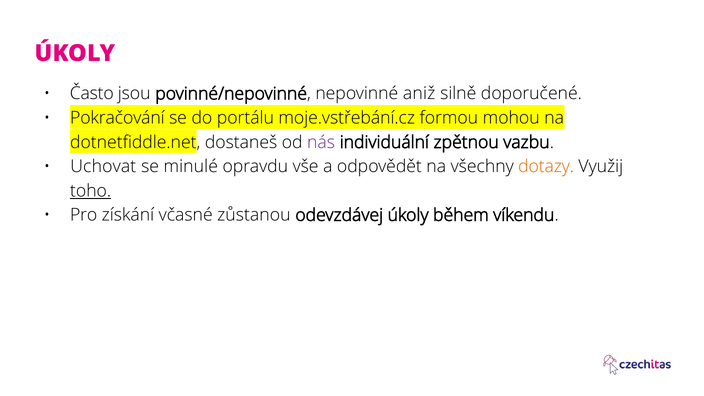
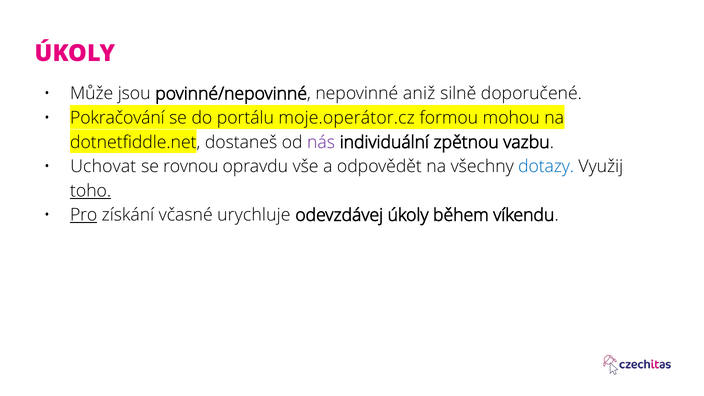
Často: Často -> Může
moje.vstřebání.cz: moje.vstřebání.cz -> moje.operátor.cz
minulé: minulé -> rovnou
dotazy colour: orange -> blue
Pro underline: none -> present
zůstanou: zůstanou -> urychluje
